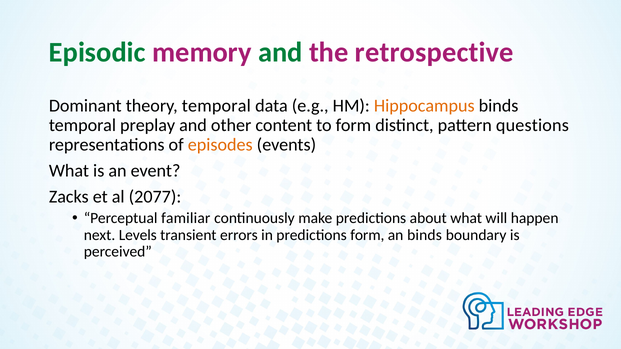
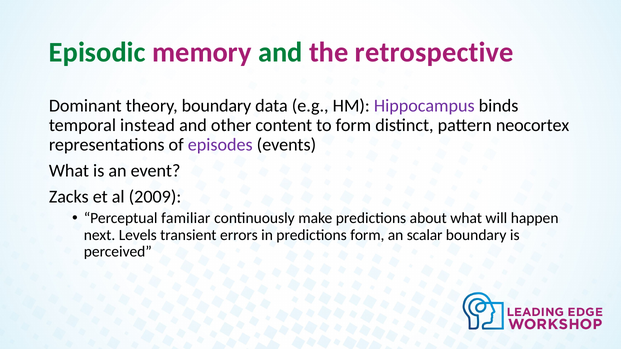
theory temporal: temporal -> boundary
Hippocampus colour: orange -> purple
preplay: preplay -> instead
questions: questions -> neocortex
episodes colour: orange -> purple
2077: 2077 -> 2009
an binds: binds -> scalar
